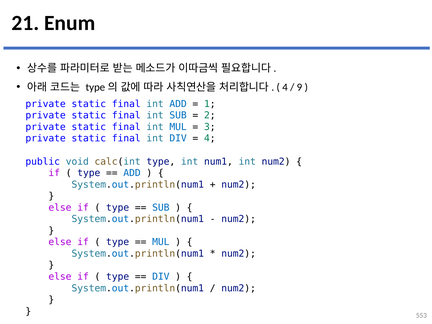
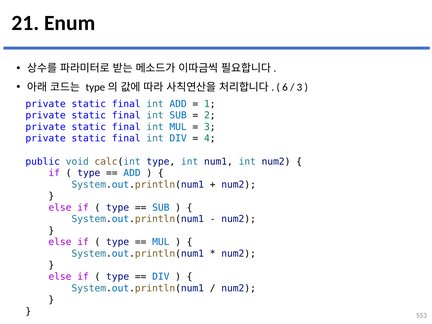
4 at (285, 87): 4 -> 6
9 at (299, 87): 9 -> 3
